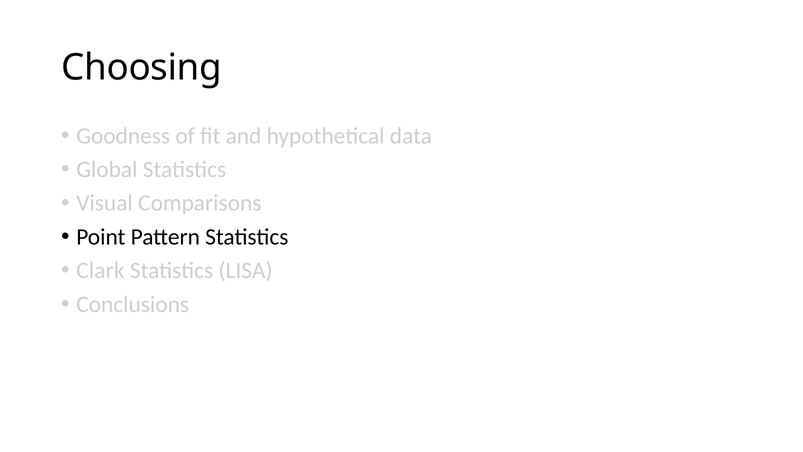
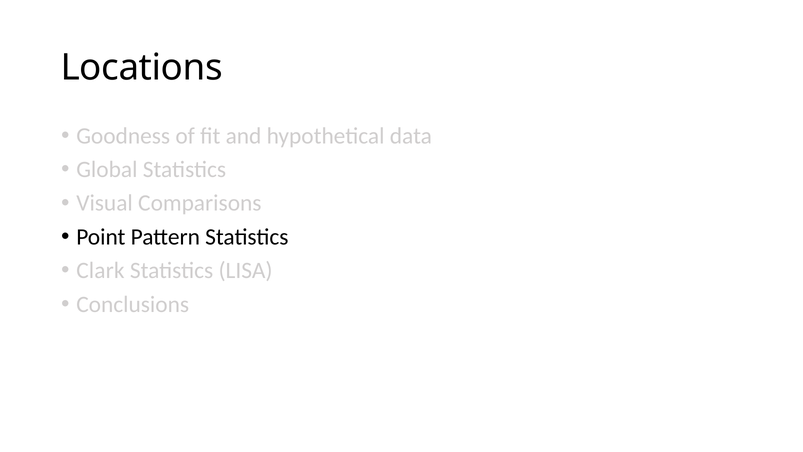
Choosing: Choosing -> Locations
